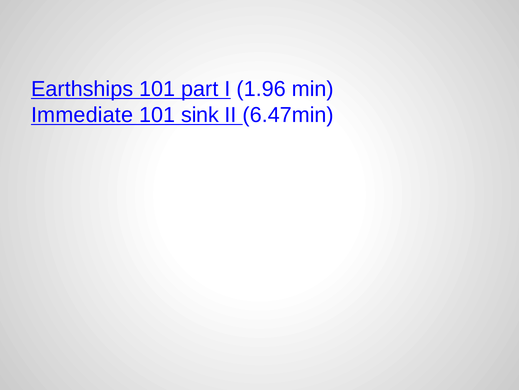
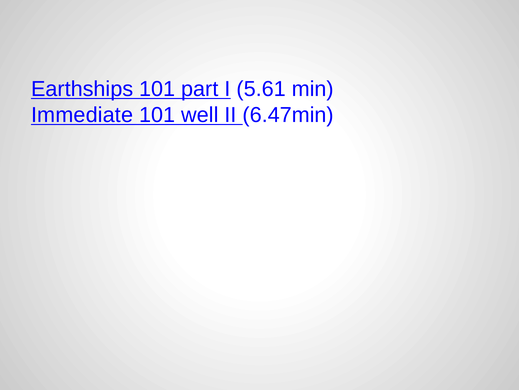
1.96: 1.96 -> 5.61
sink: sink -> well
